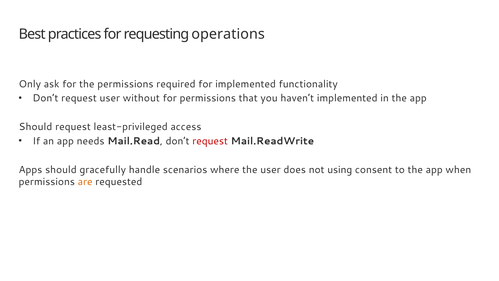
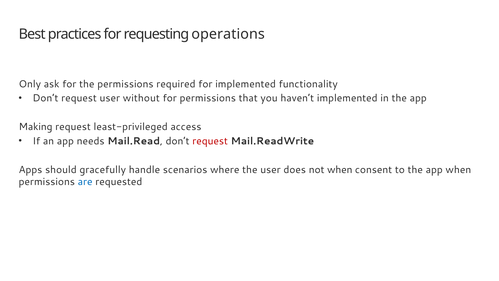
Should at (35, 127): Should -> Making
not using: using -> when
are colour: orange -> blue
